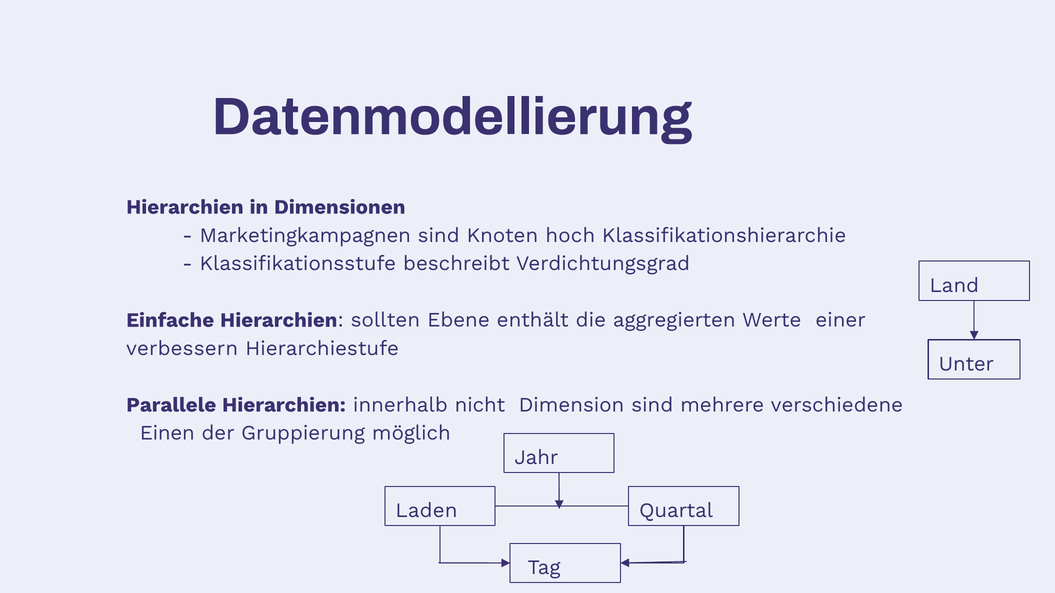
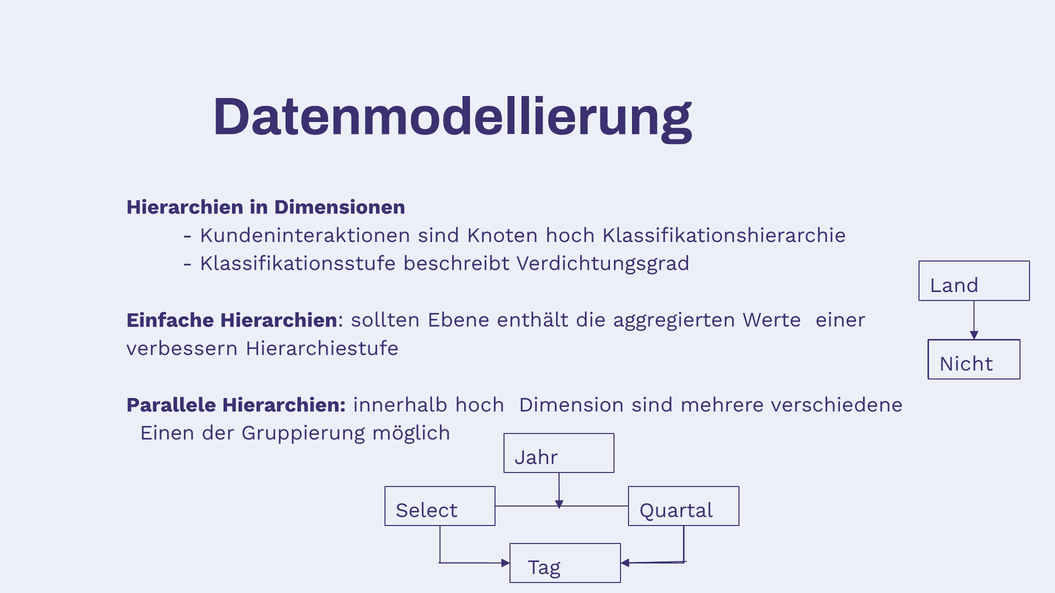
Marketingkampagnen: Marketingkampagnen -> Kundeninteraktionen
Unter: Unter -> Nicht
innerhalb nicht: nicht -> hoch
Laden: Laden -> Select
